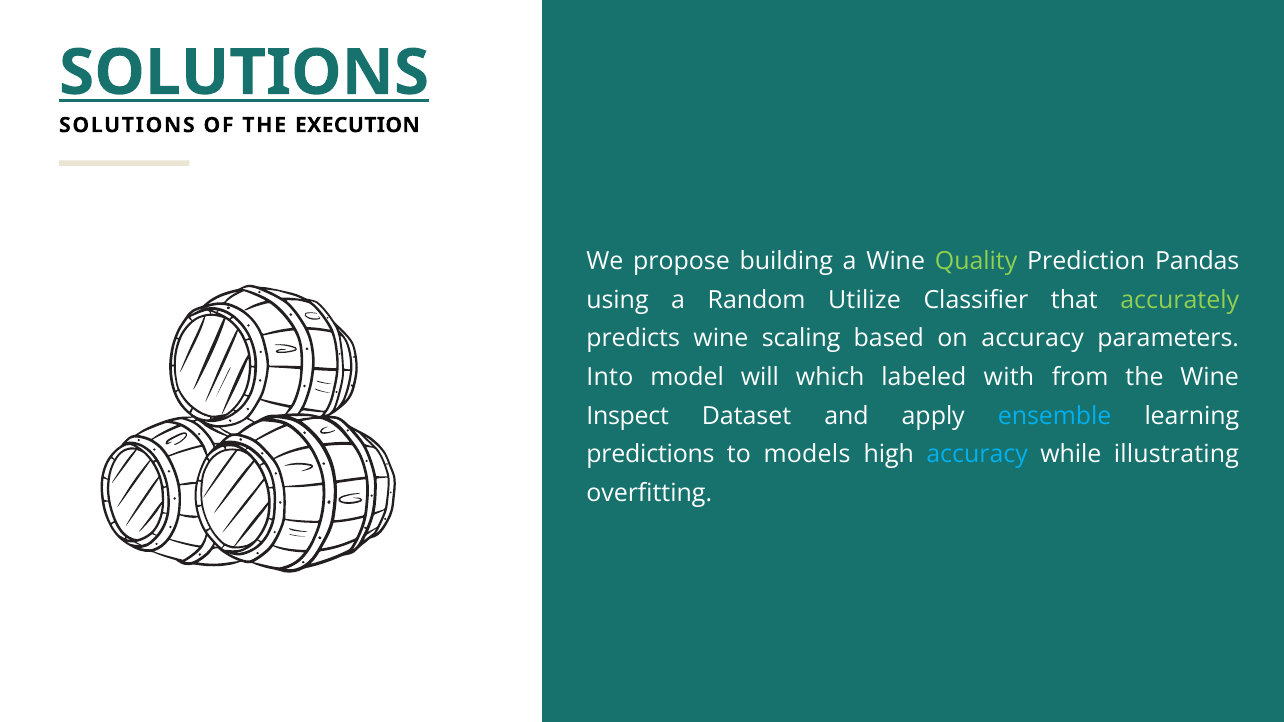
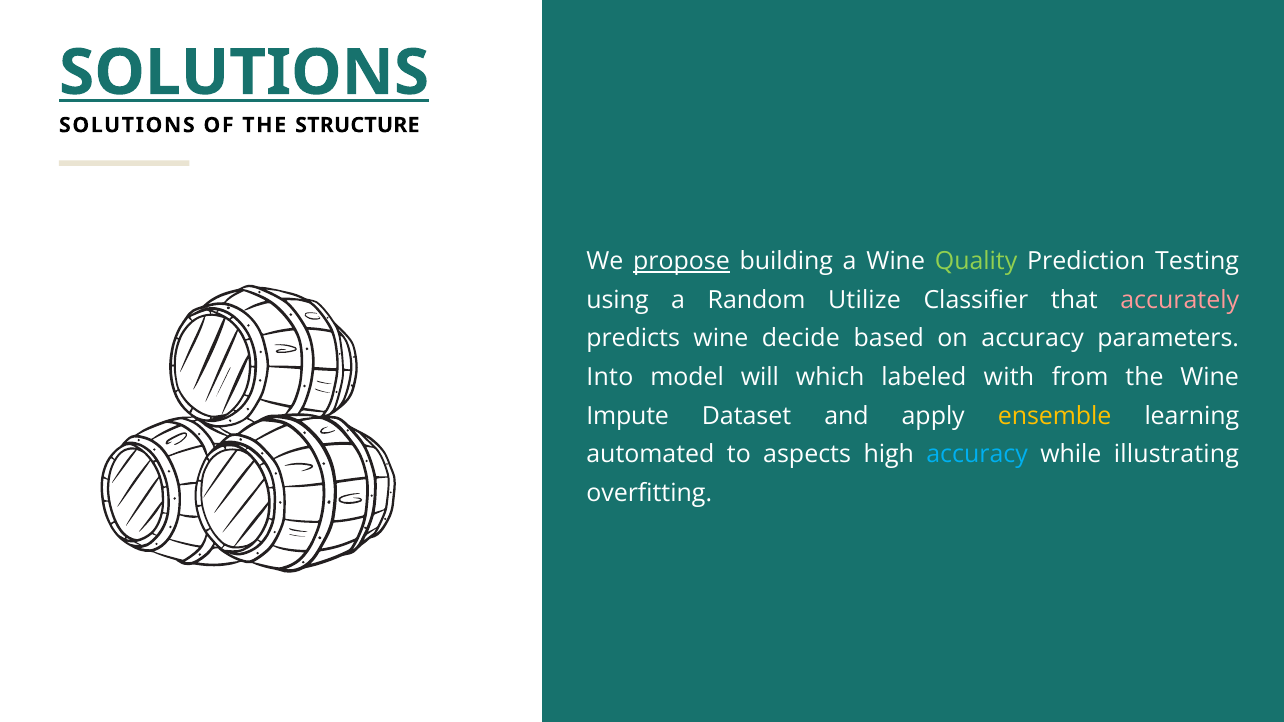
EXECUTION: EXECUTION -> STRUCTURE
propose underline: none -> present
Pandas: Pandas -> Testing
accurately colour: light green -> pink
scaling: scaling -> decide
Inspect: Inspect -> Impute
ensemble colour: light blue -> yellow
predictions: predictions -> automated
models: models -> aspects
